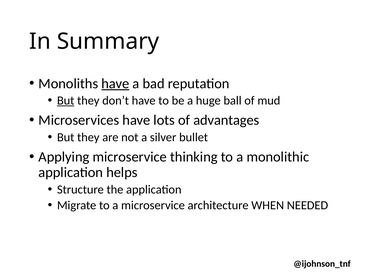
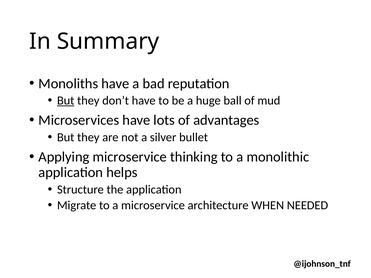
have at (115, 84) underline: present -> none
